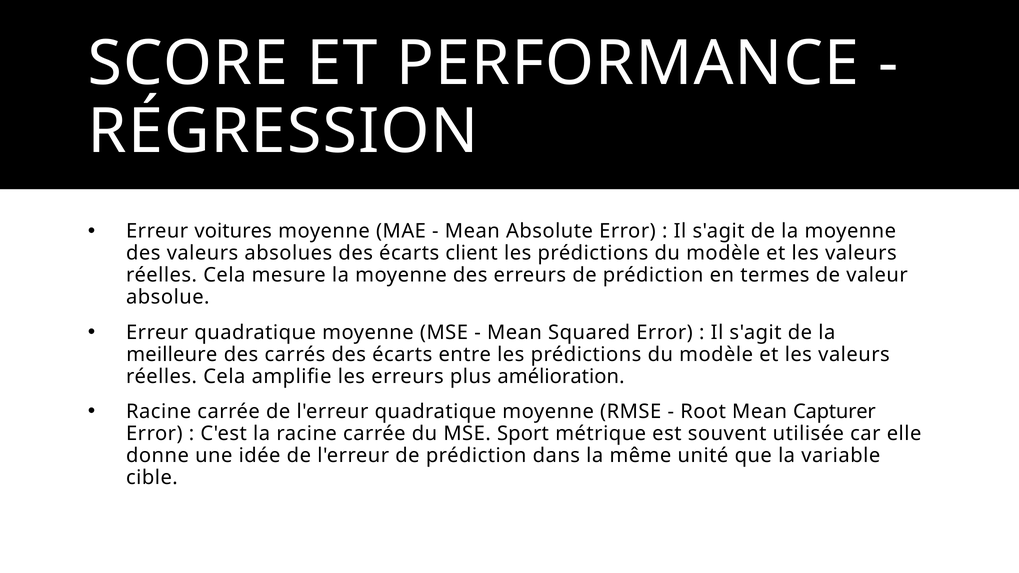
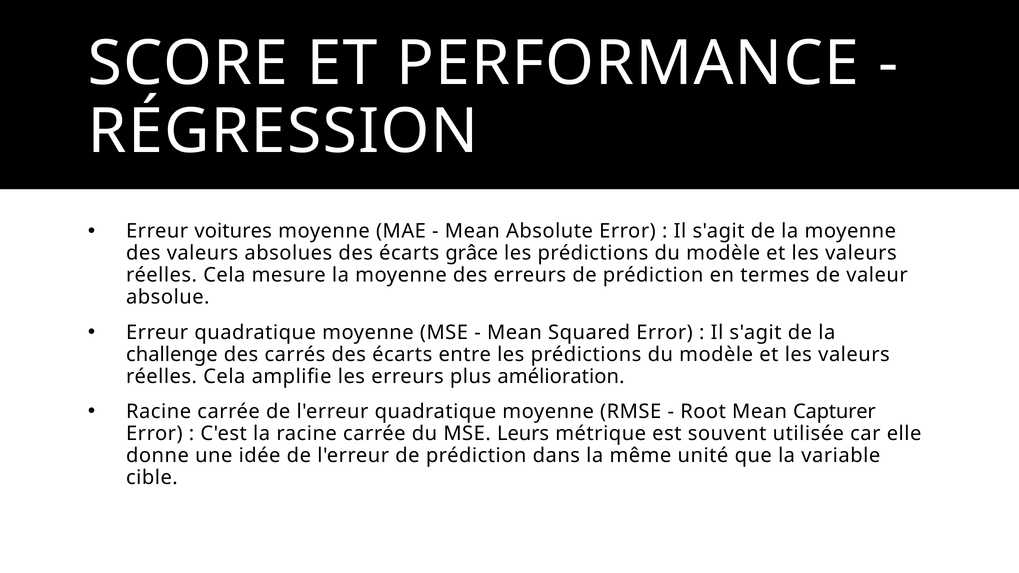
client: client -> grâce
meilleure: meilleure -> challenge
Sport: Sport -> Leurs
